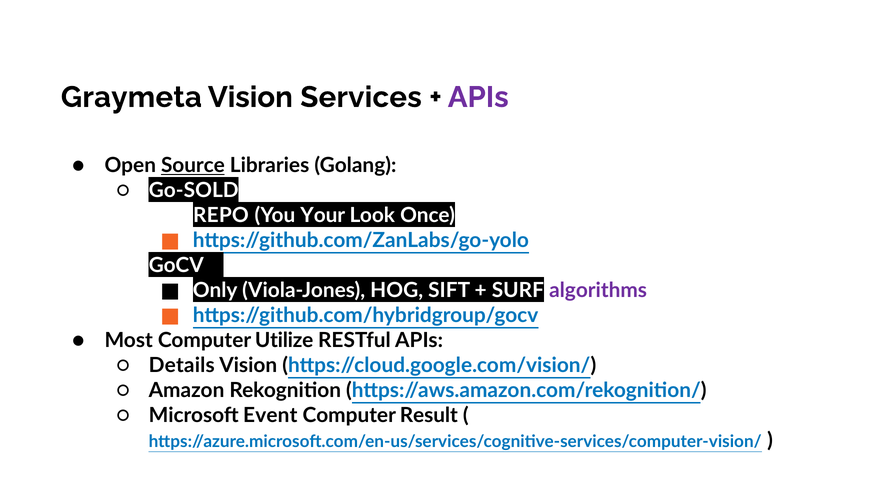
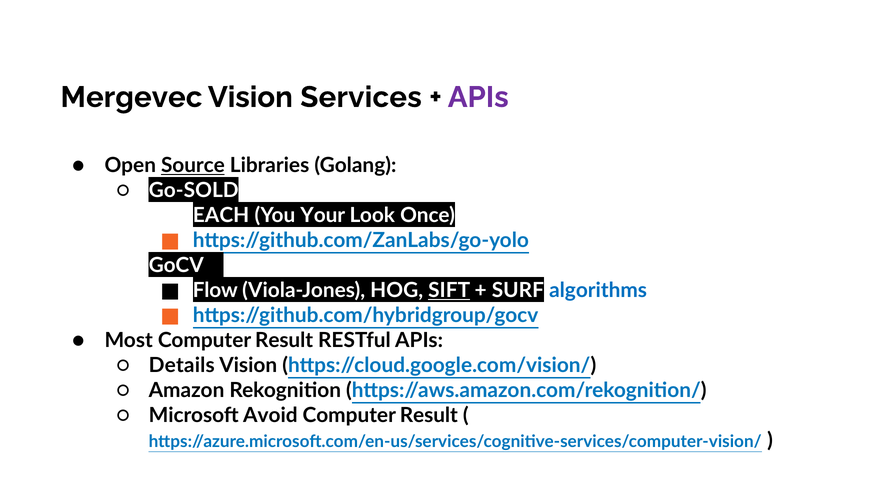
Graymeta: Graymeta -> Mergevec
REPO: REPO -> EACH
Only: Only -> Flow
SIFT underline: none -> present
algorithms colour: purple -> blue
Most Computer Utilize: Utilize -> Result
Event: Event -> Avoid
